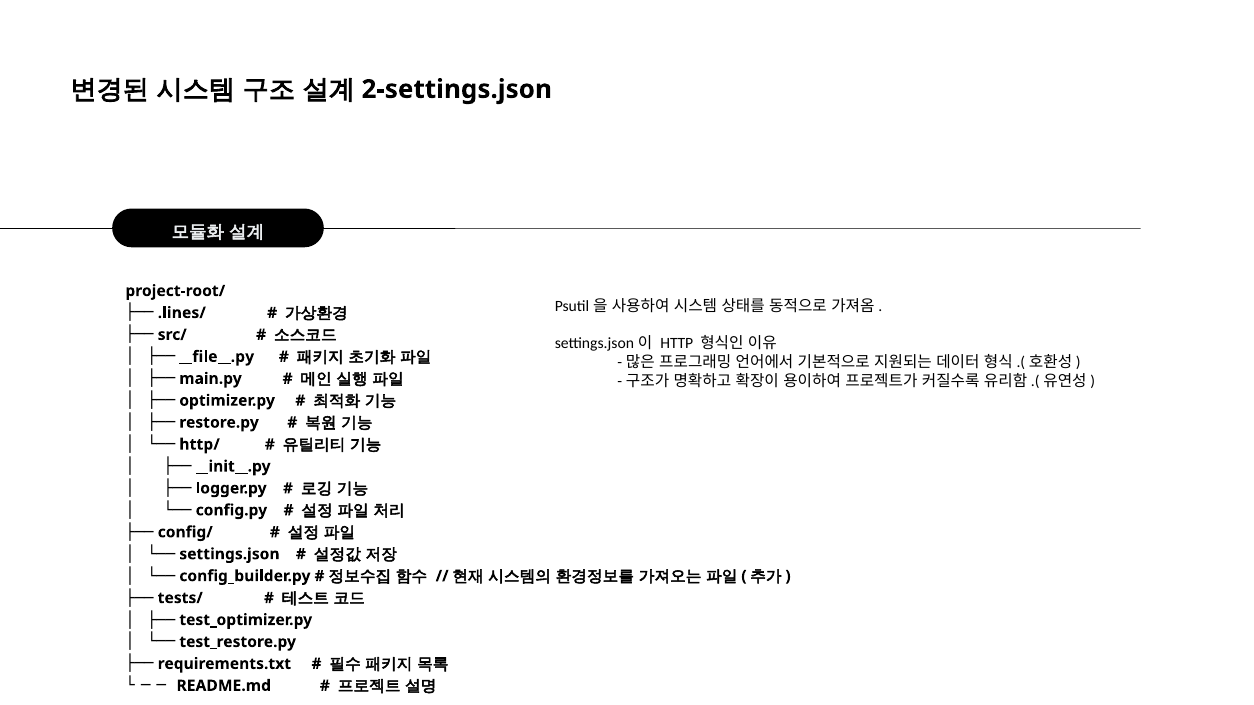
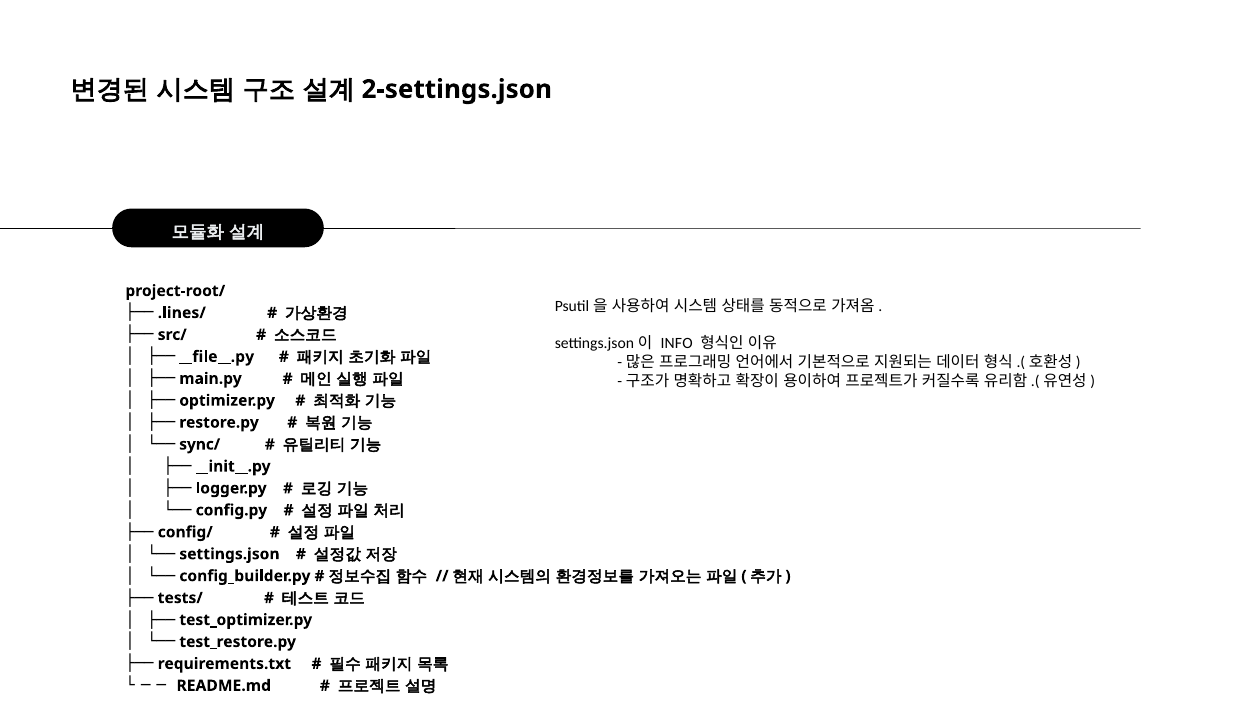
HTTP: HTTP -> INFO
http/: http/ -> sync/
